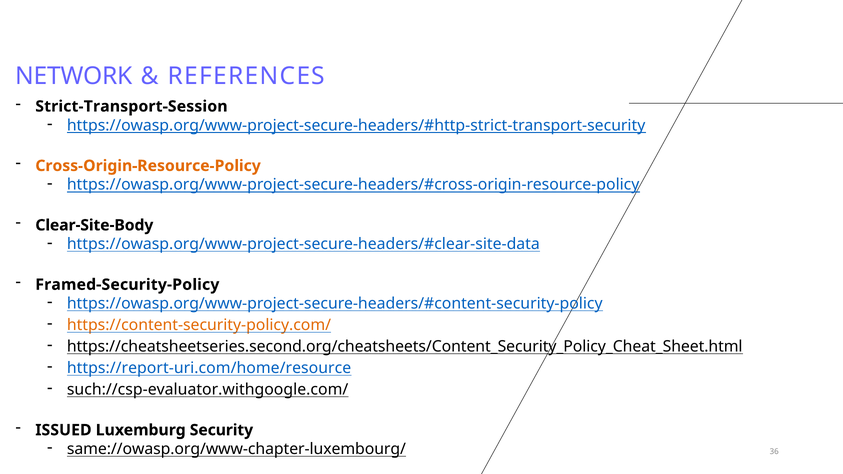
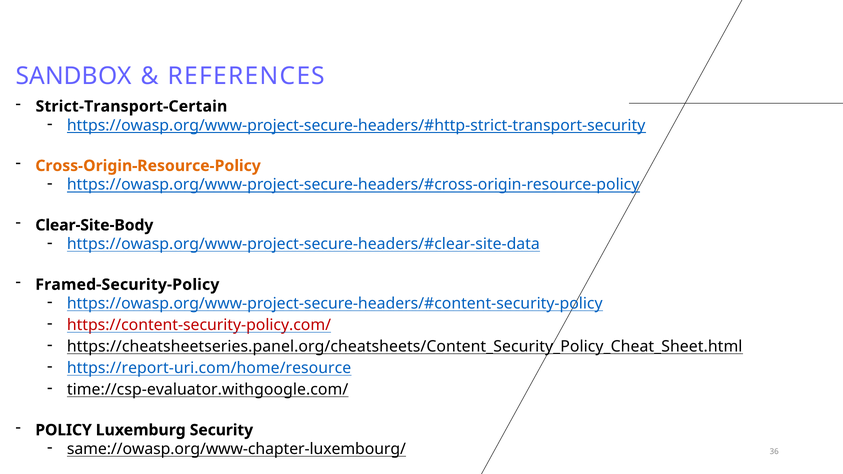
NETWORK: NETWORK -> SANDBOX
Strict-Transport-Session: Strict-Transport-Session -> Strict-Transport-Certain
https://content-security-policy.com/ colour: orange -> red
https://cheatsheetseries.second.org/cheatsheets/Content_Security_Policy_Cheat_Sheet.html: https://cheatsheetseries.second.org/cheatsheets/Content_Security_Policy_Cheat_Sheet.html -> https://cheatsheetseries.panel.org/cheatsheets/Content_Security_Policy_Cheat_Sheet.html
such://csp-evaluator.withgoogle.com/: such://csp-evaluator.withgoogle.com/ -> time://csp-evaluator.withgoogle.com/
ISSUED: ISSUED -> POLICY
